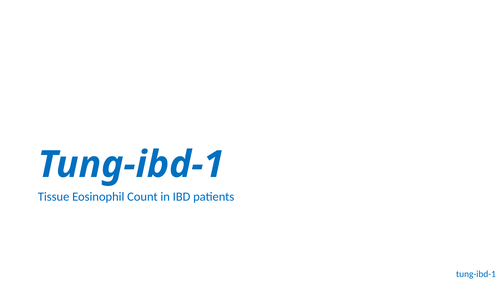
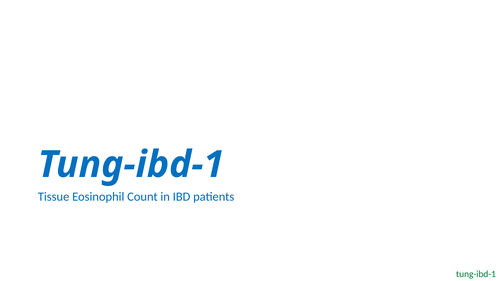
tung-ibd-1 at (476, 274) colour: blue -> green
